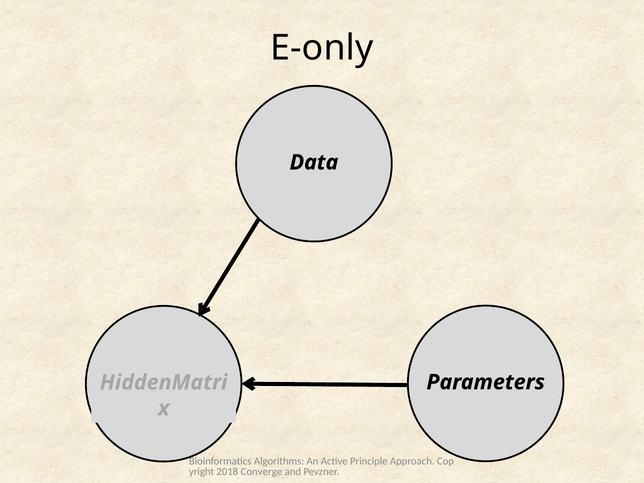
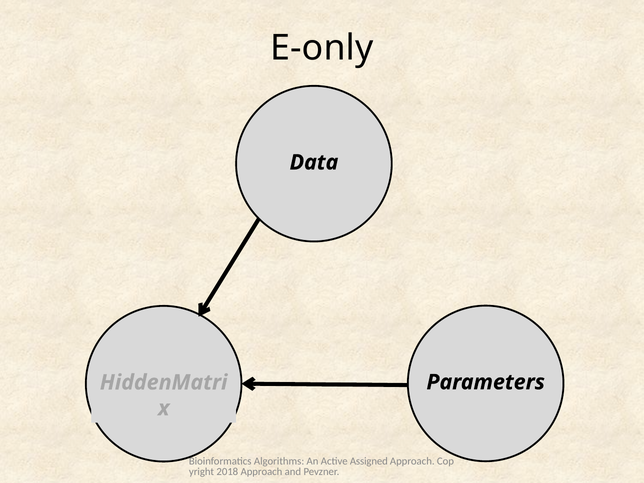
Principle: Principle -> Assigned
2018 Converge: Converge -> Approach
